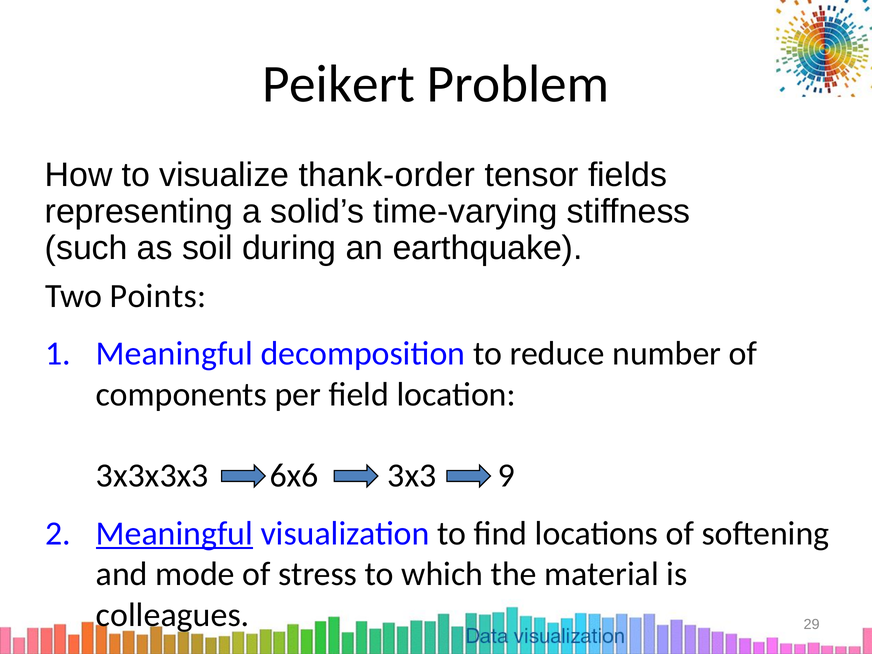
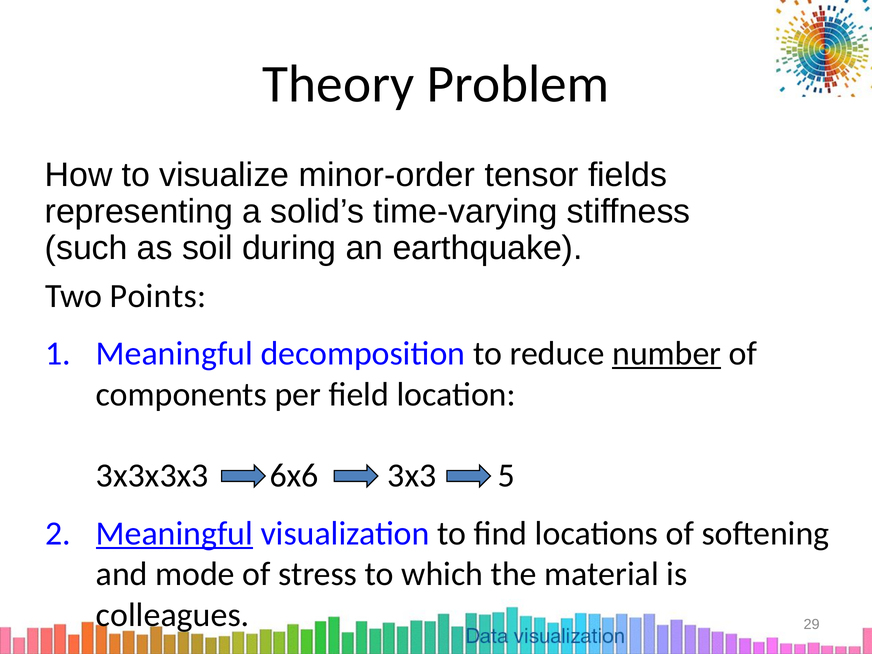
Peikert: Peikert -> Theory
thank-order: thank-order -> minor-order
number underline: none -> present
9: 9 -> 5
